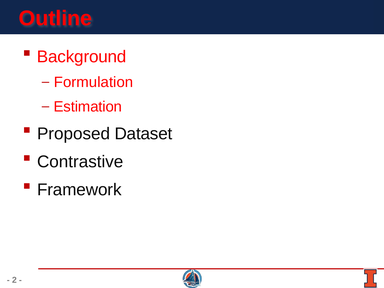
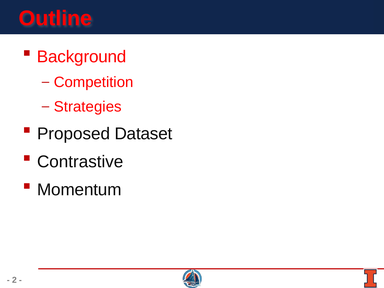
Formulation: Formulation -> Competition
Estimation: Estimation -> Strategies
Framework: Framework -> Momentum
